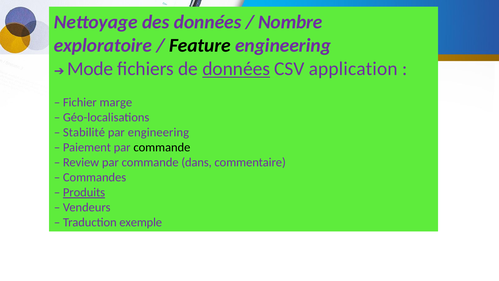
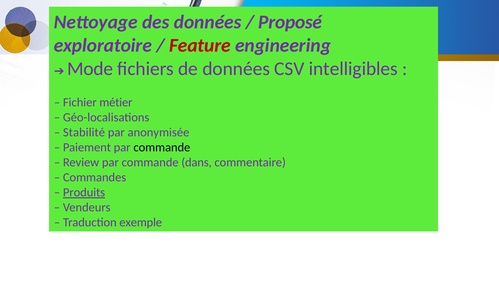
Nombre: Nombre -> Proposé
Feature colour: black -> red
données at (236, 69) underline: present -> none
application: application -> intelligibles
marge: marge -> métier
par engineering: engineering -> anonymisée
